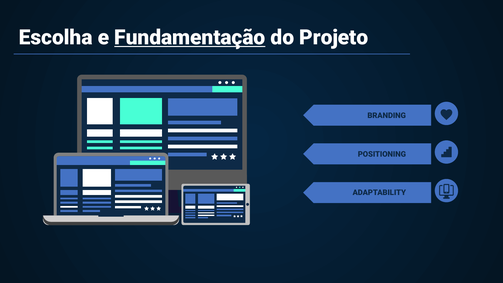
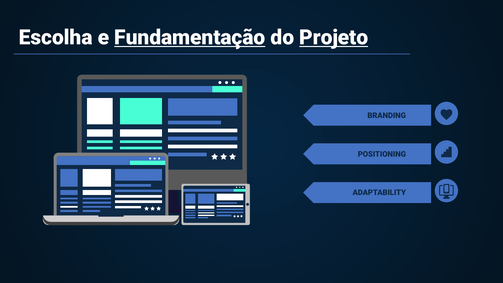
Projeto underline: none -> present
